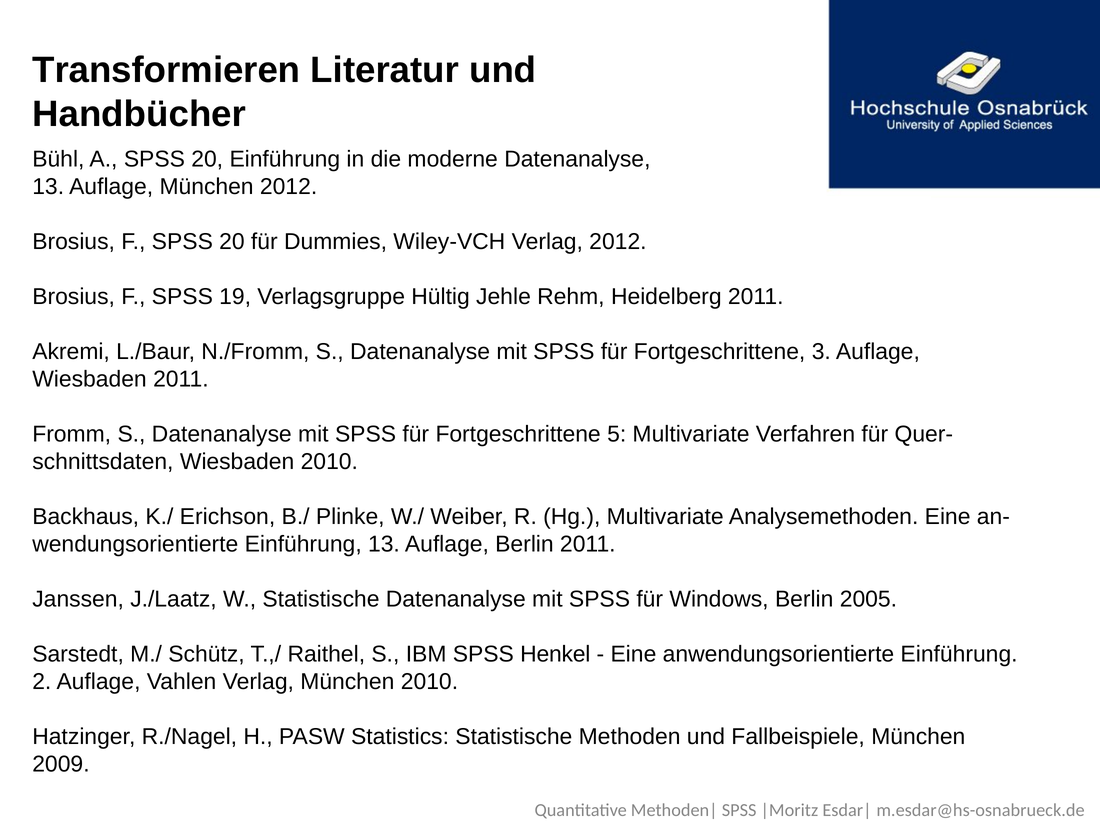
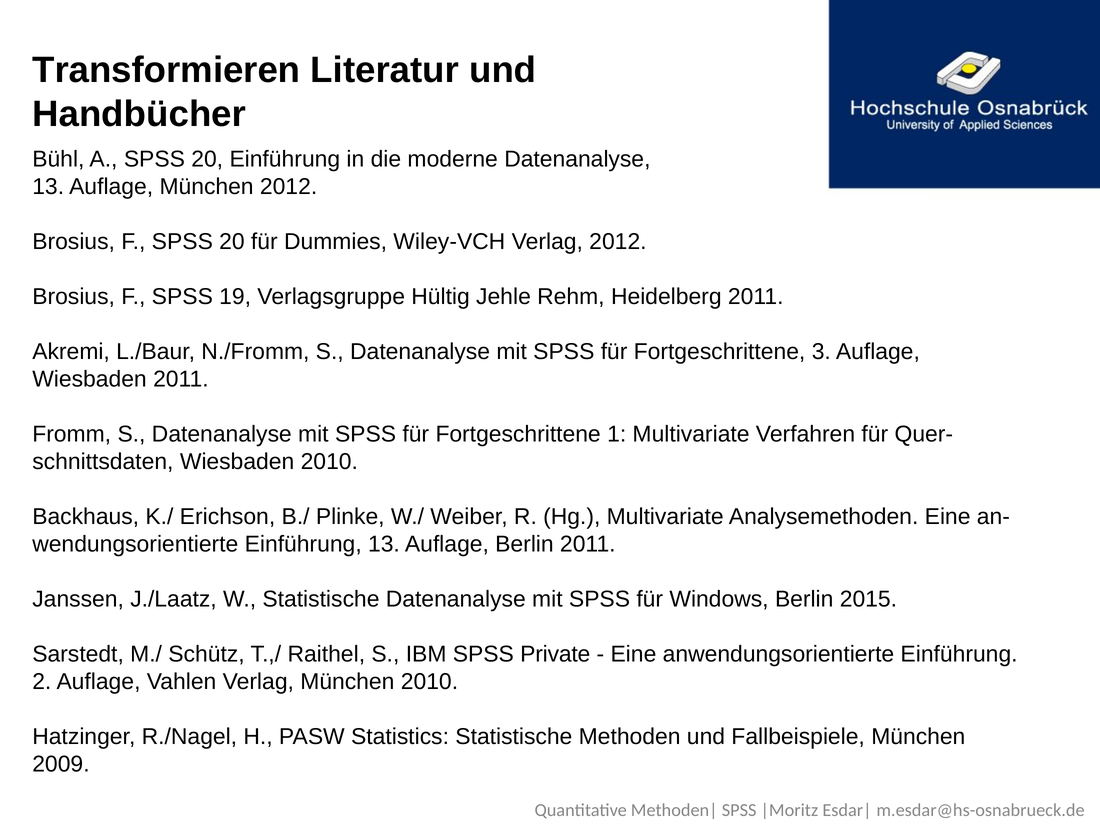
5: 5 -> 1
2005: 2005 -> 2015
Henkel: Henkel -> Private
